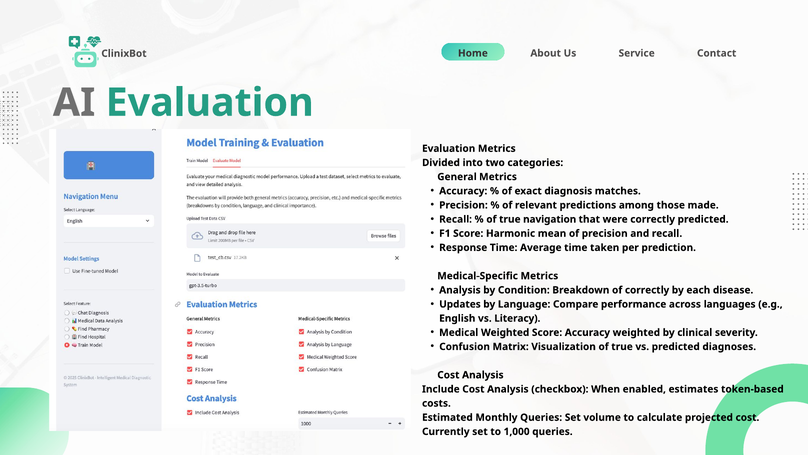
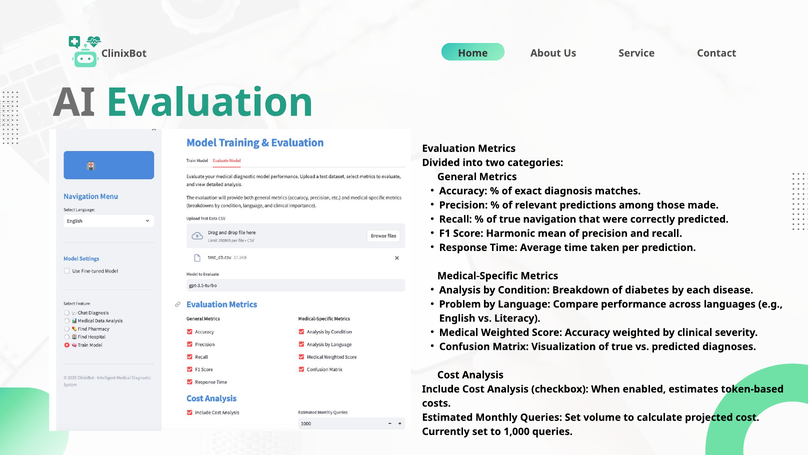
of correctly: correctly -> diabetes
Updates: Updates -> Problem
